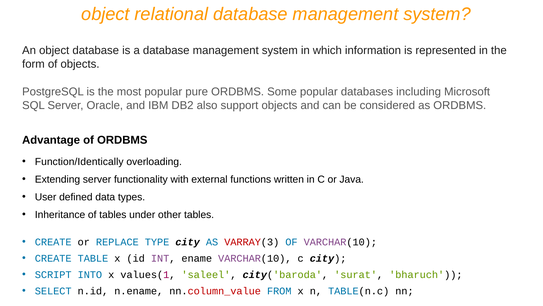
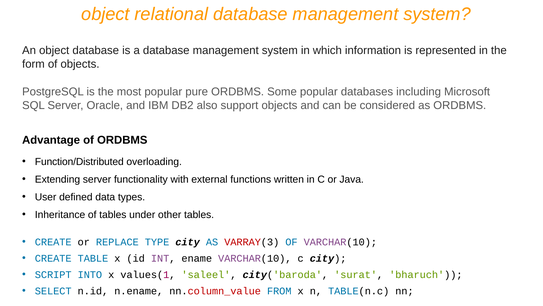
Function/Identically: Function/Identically -> Function/Distributed
